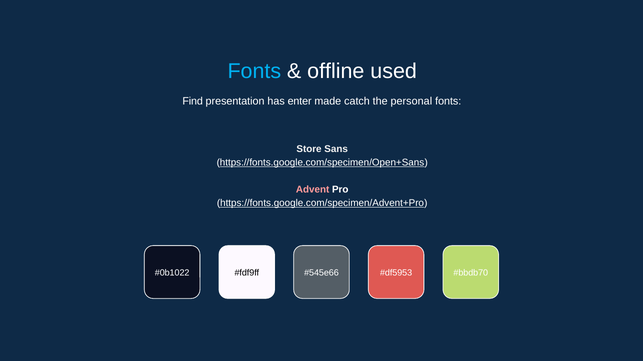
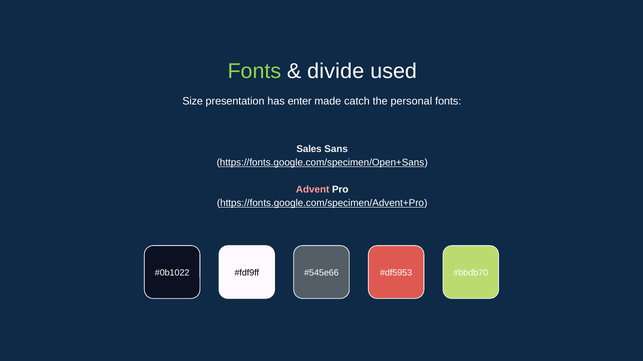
Fonts at (254, 71) colour: light blue -> light green
offline: offline -> divide
Find: Find -> Size
Store: Store -> Sales
